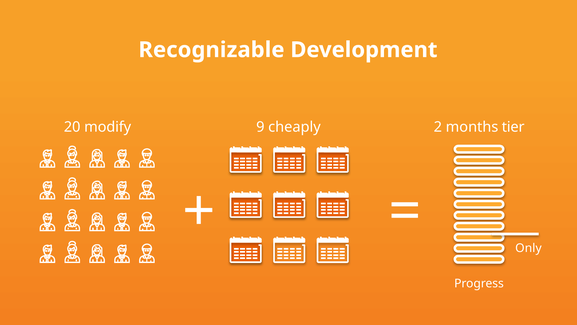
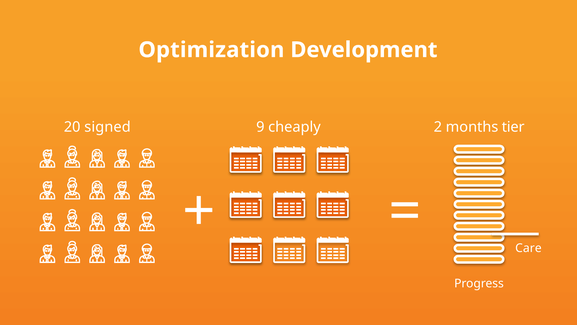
Recognizable: Recognizable -> Optimization
modify: modify -> signed
Only: Only -> Care
